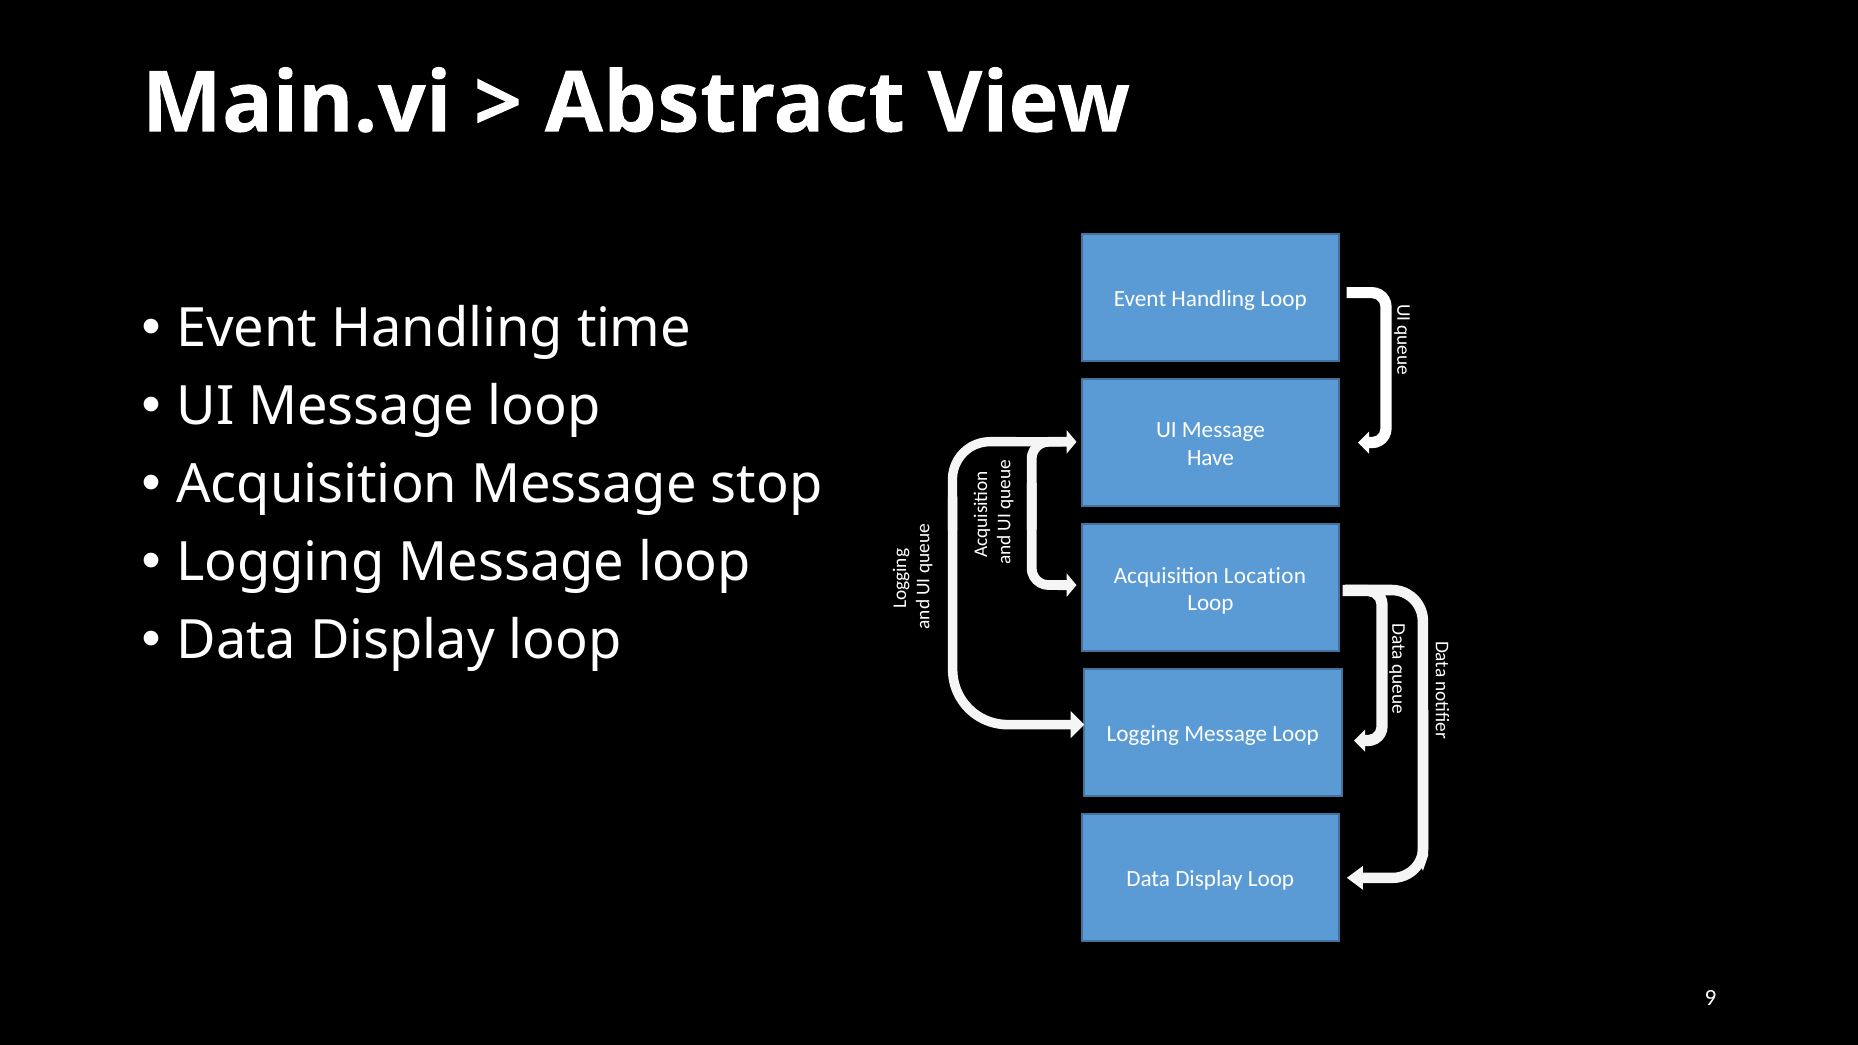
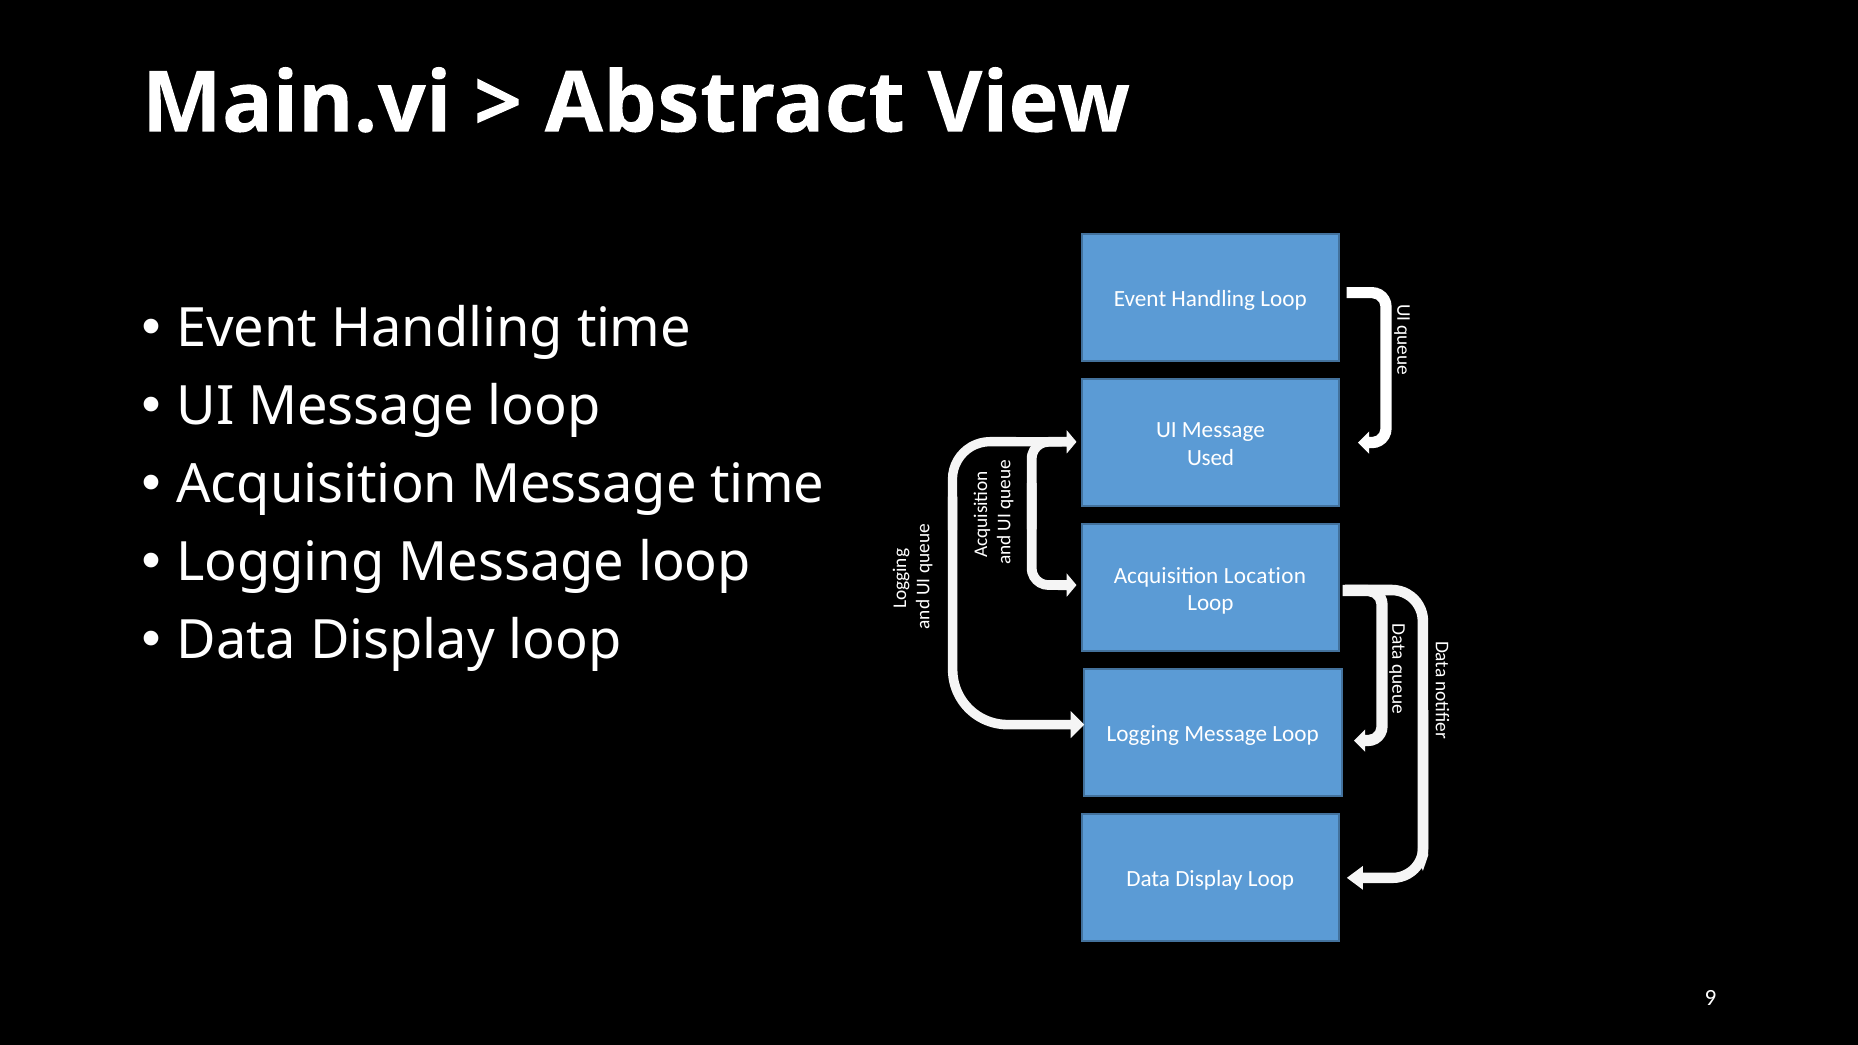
Have: Have -> Used
Message stop: stop -> time
